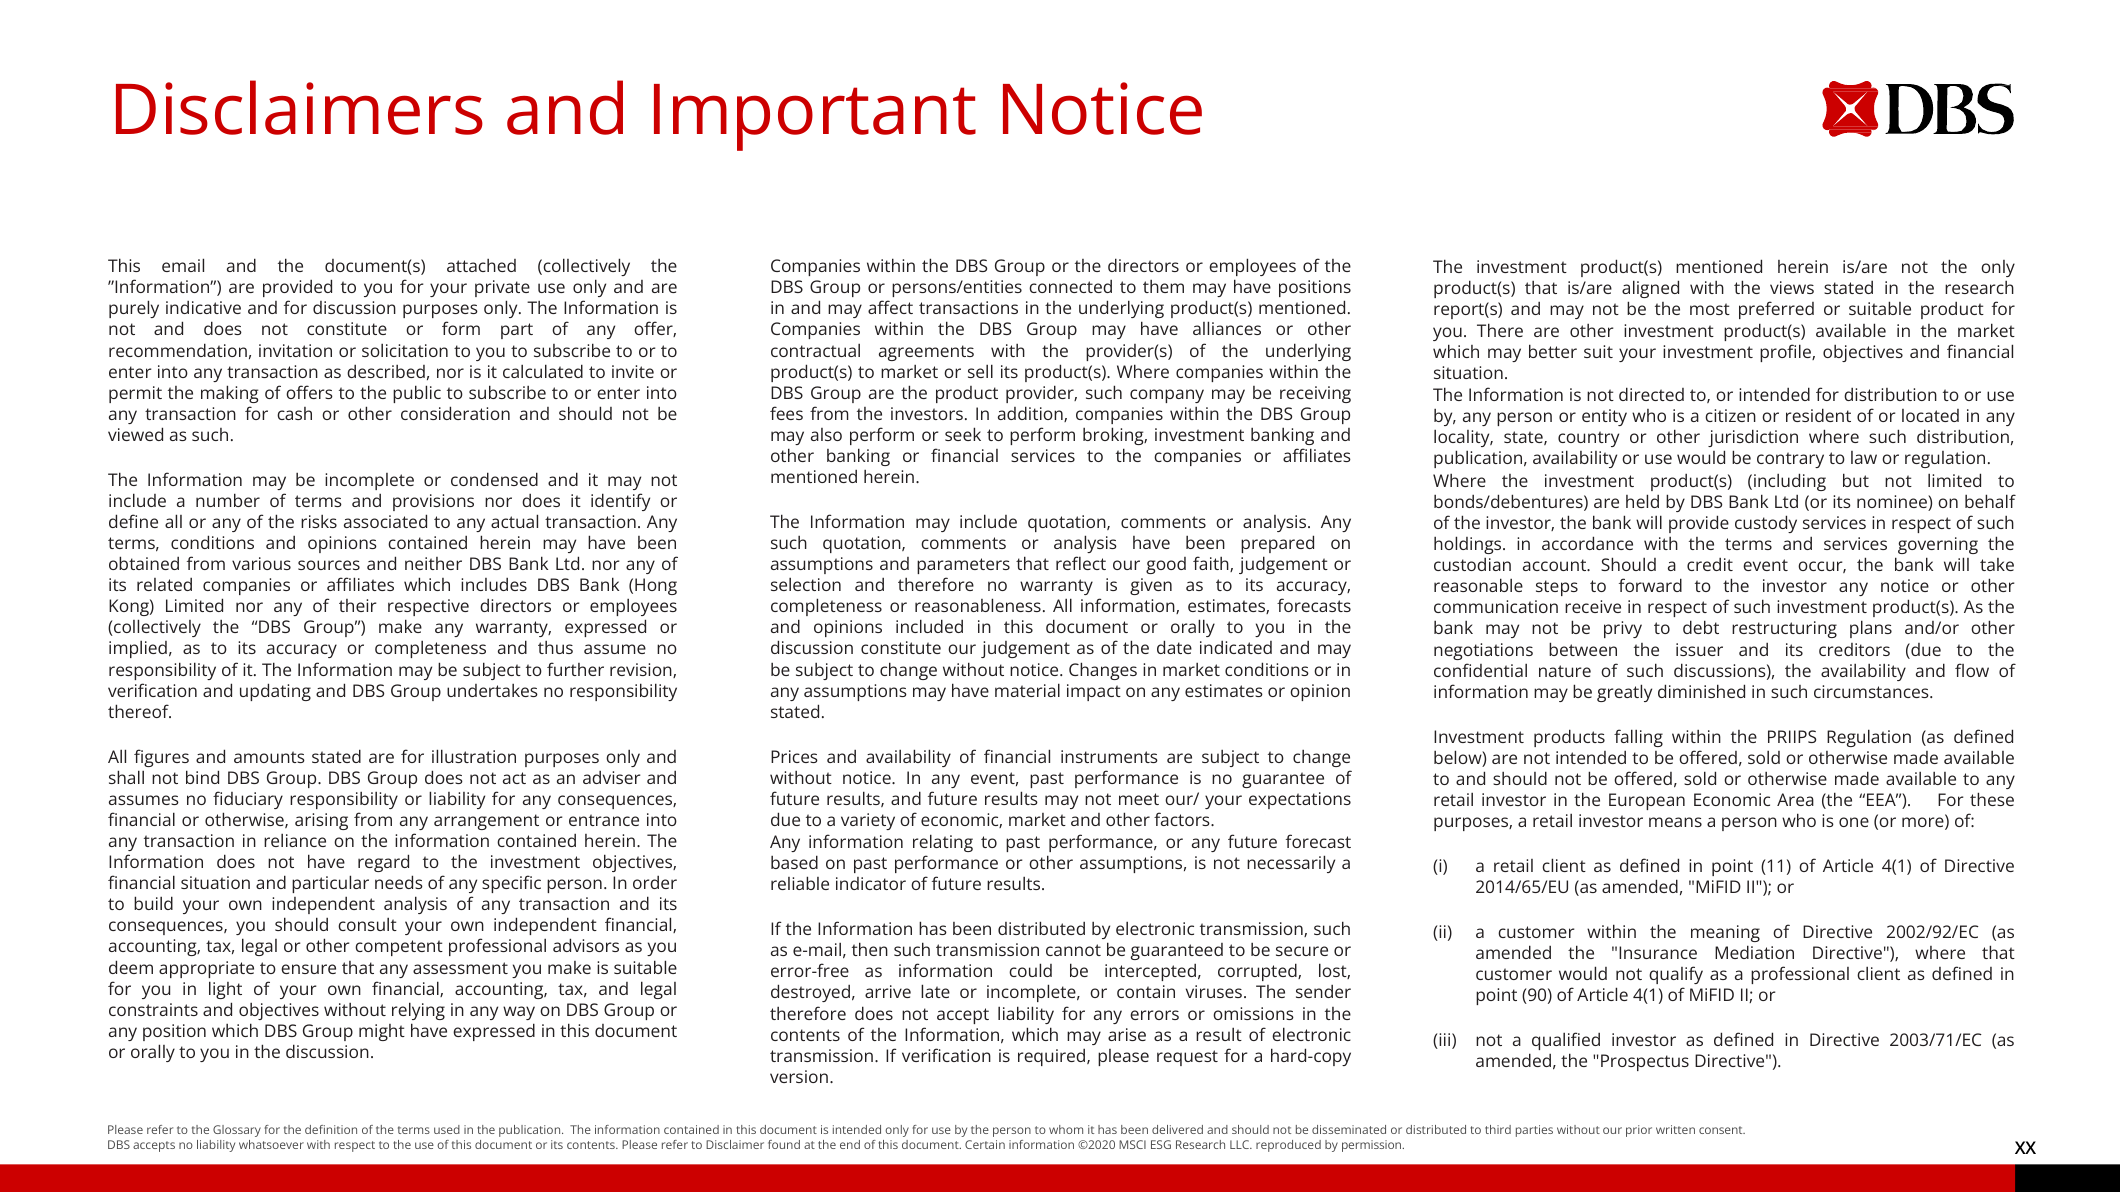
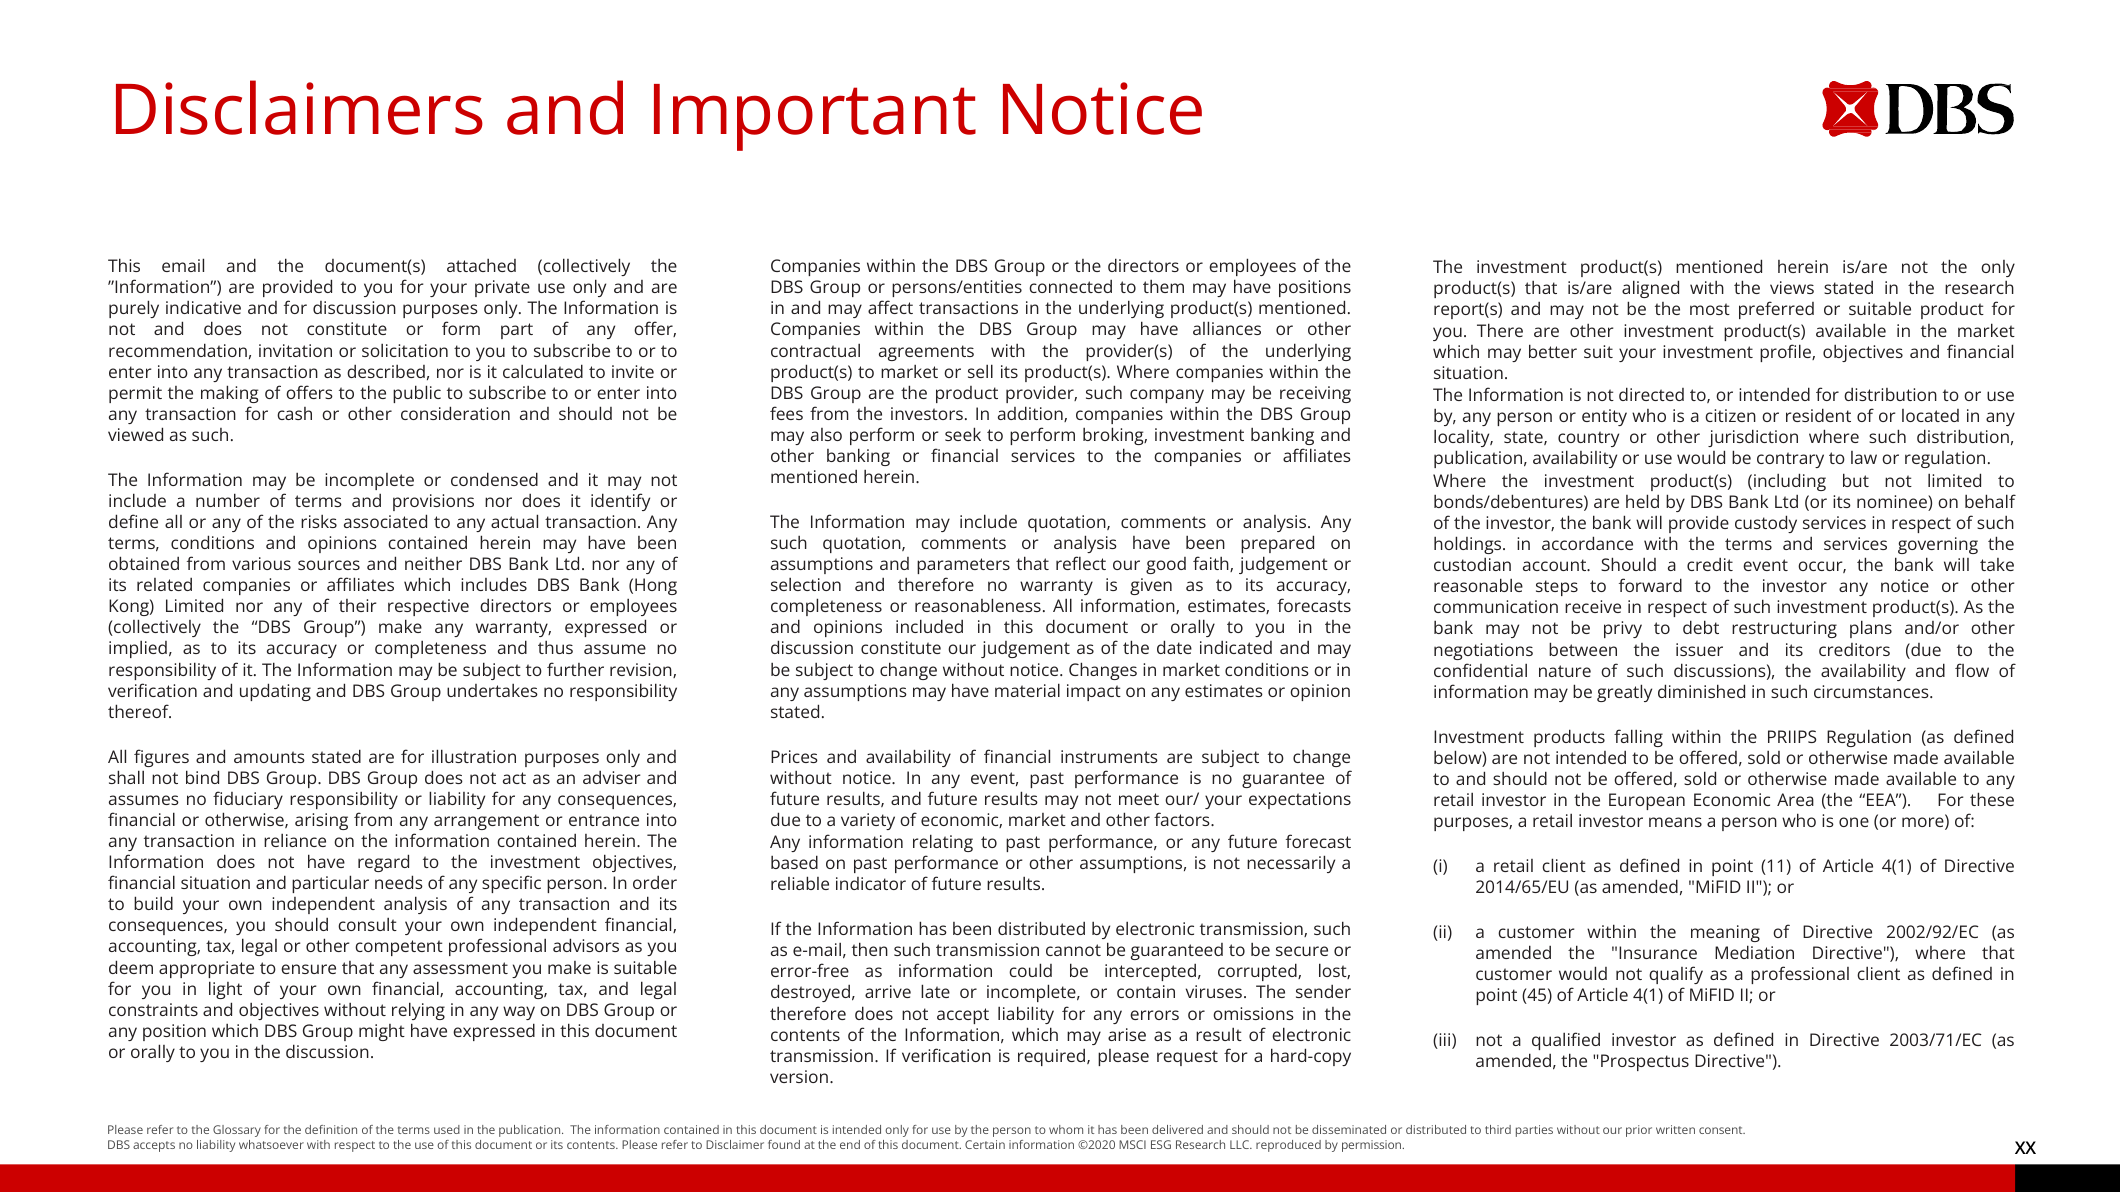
90: 90 -> 45
